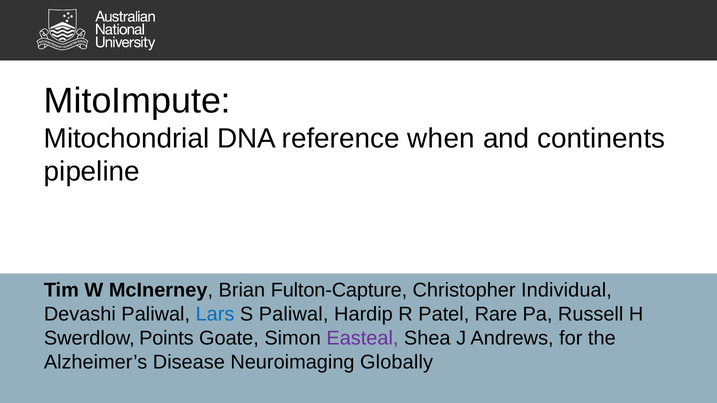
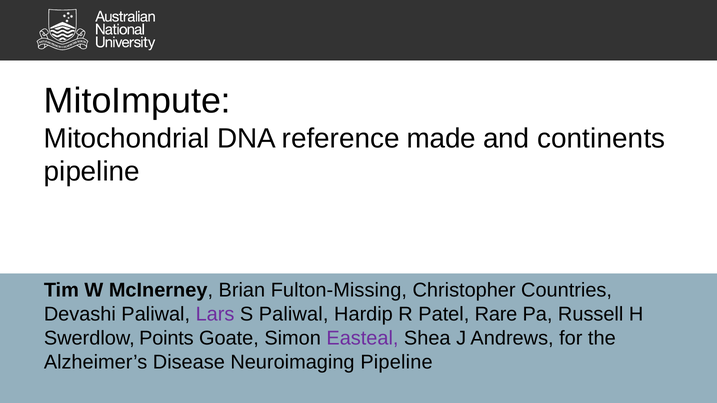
when: when -> made
Fulton-Capture: Fulton-Capture -> Fulton-Missing
Individual: Individual -> Countries
Lars colour: blue -> purple
Neuroimaging Globally: Globally -> Pipeline
